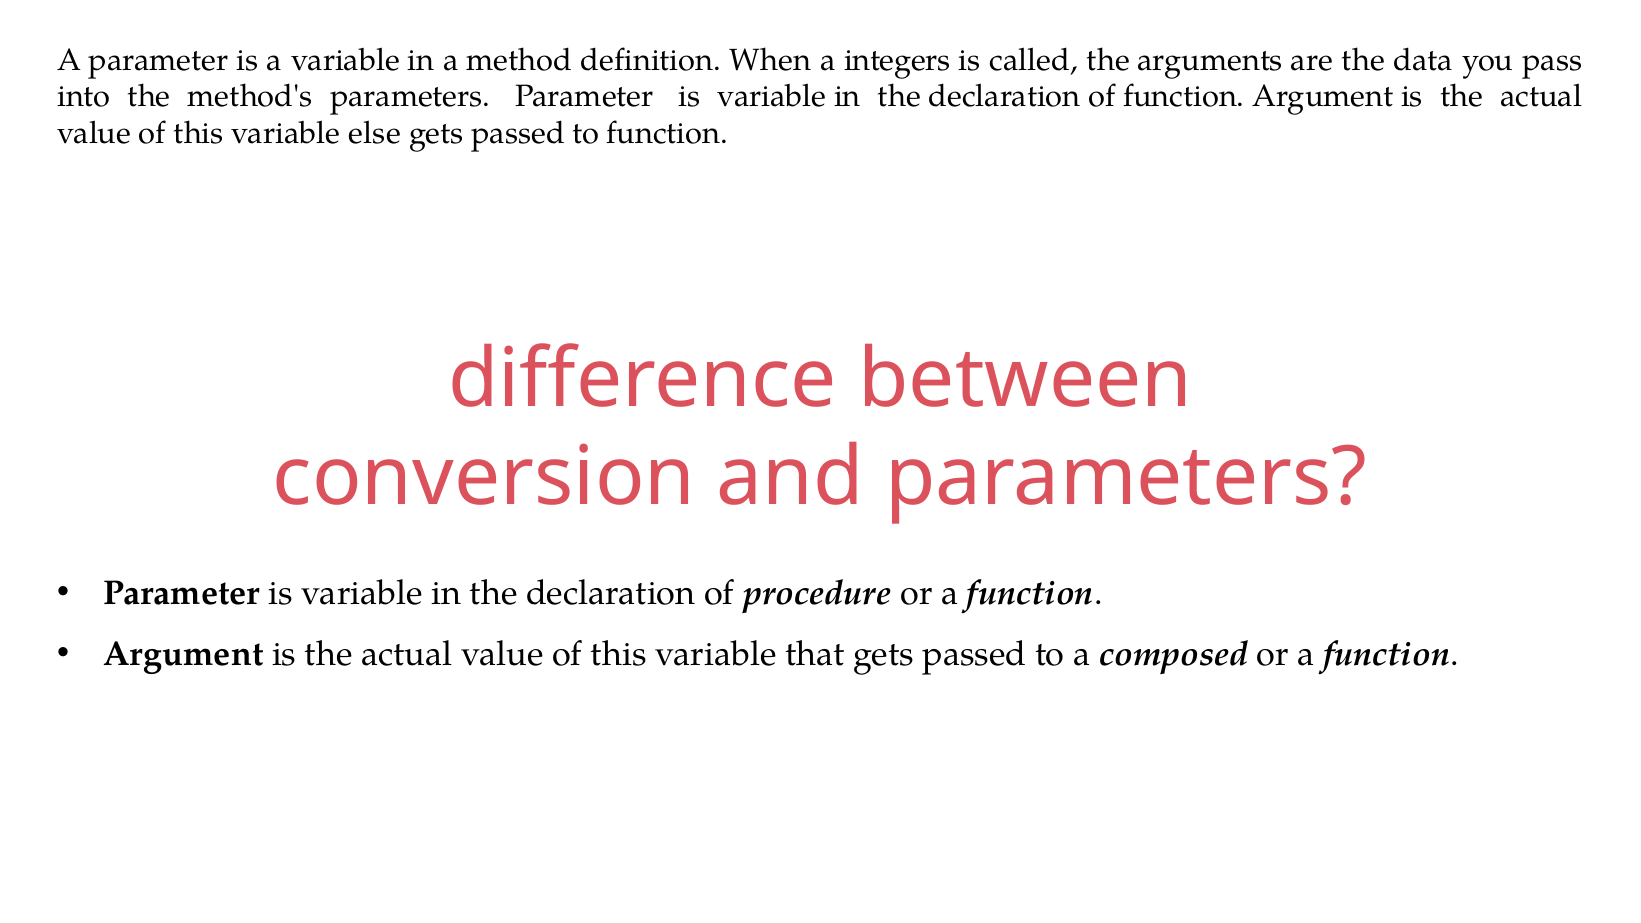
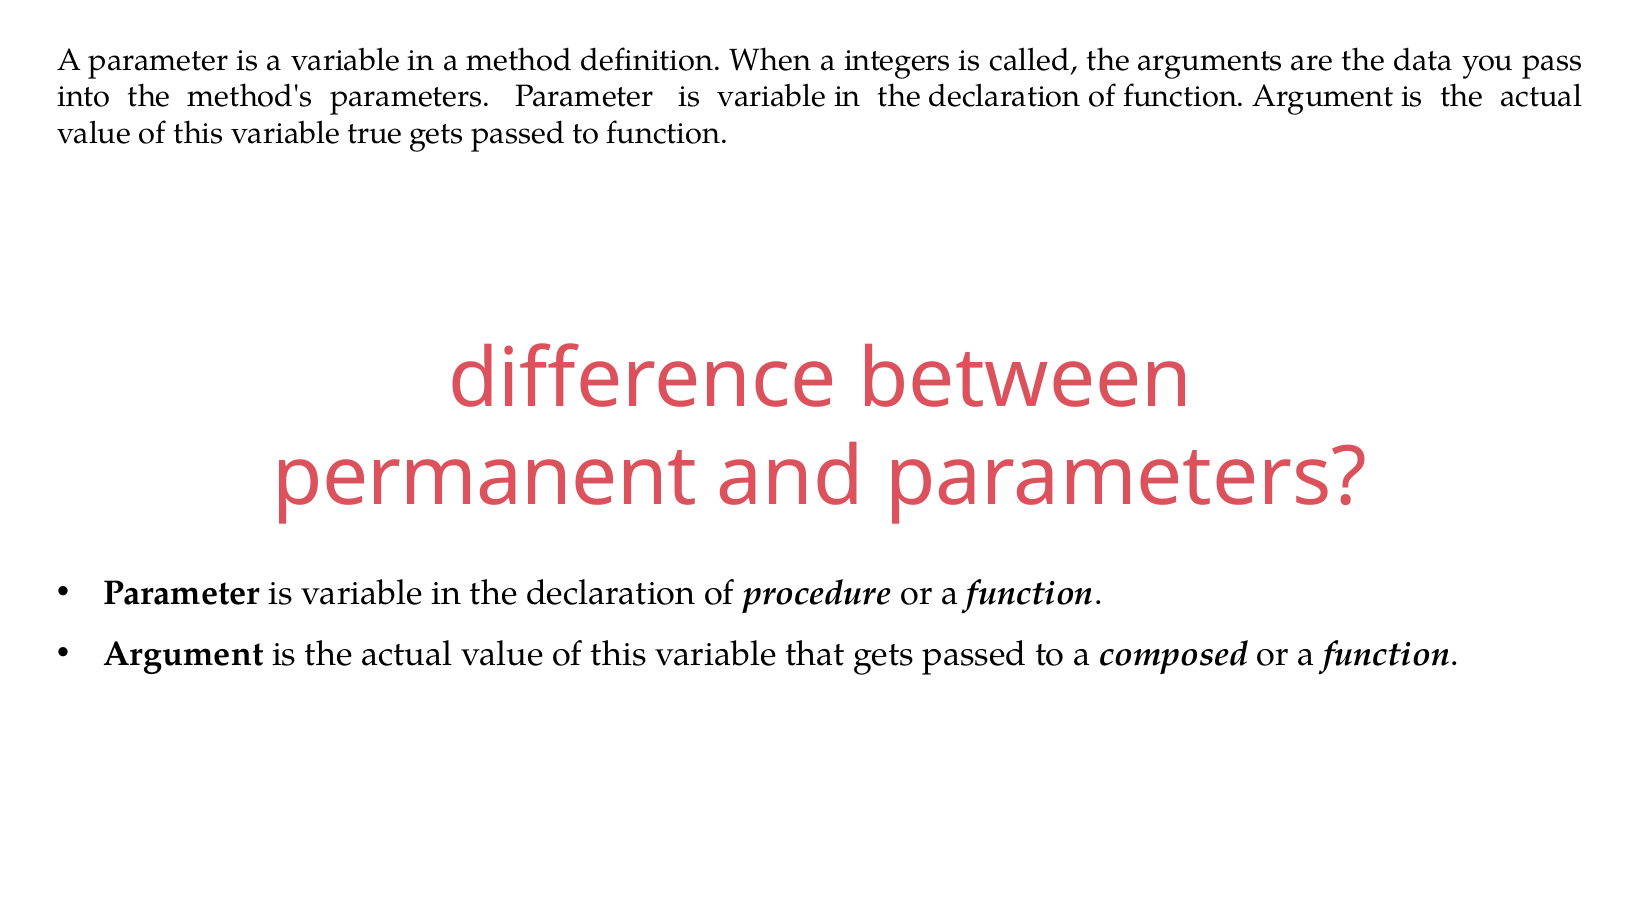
else: else -> true
conversion: conversion -> permanent
